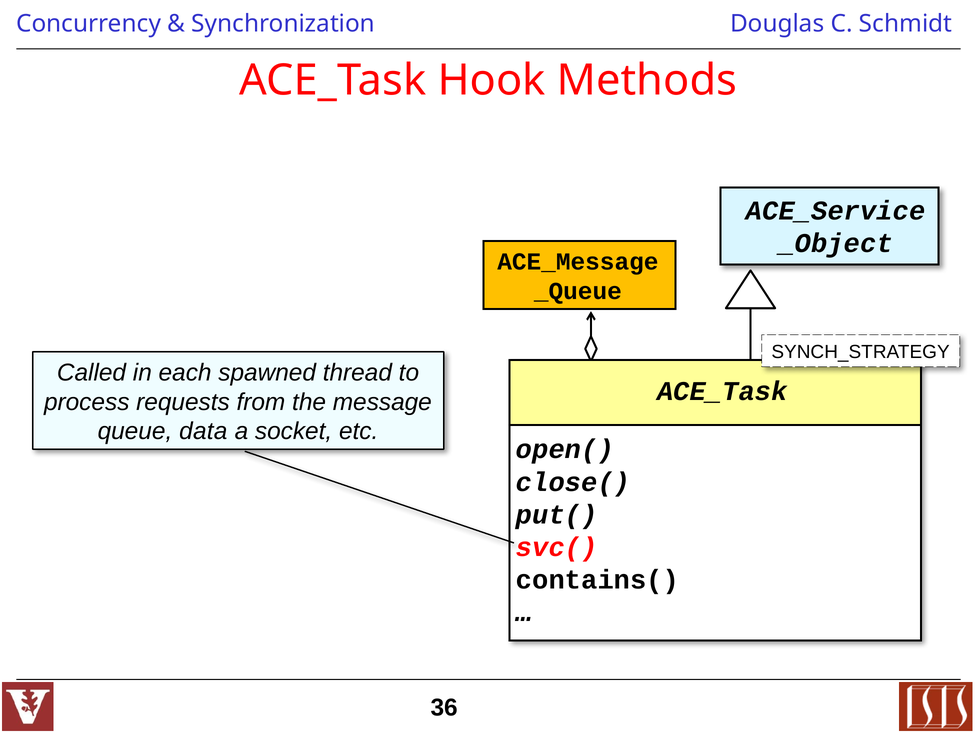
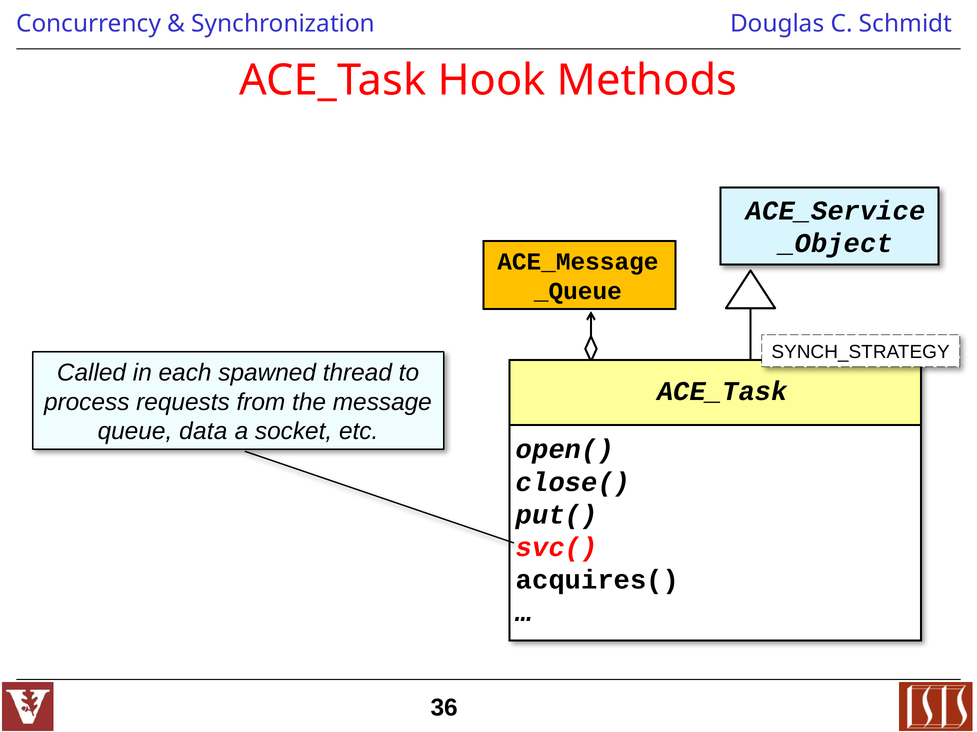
contains(: contains( -> acquires(
